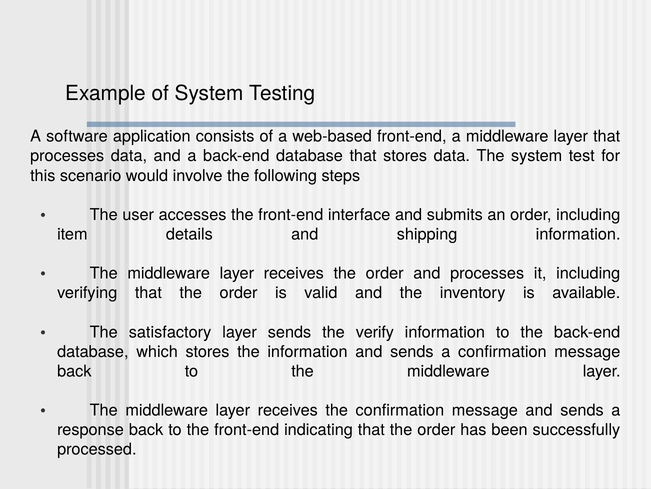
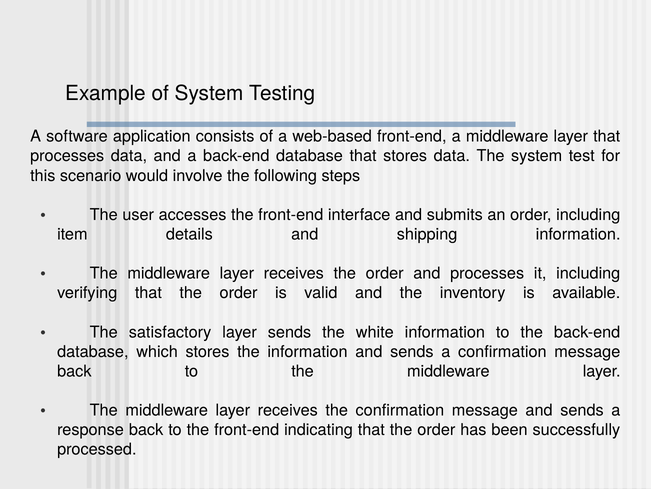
verify: verify -> white
